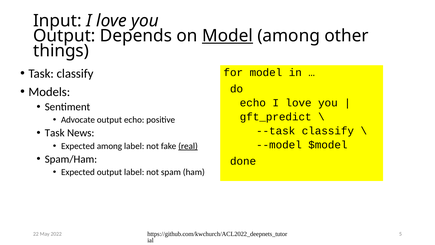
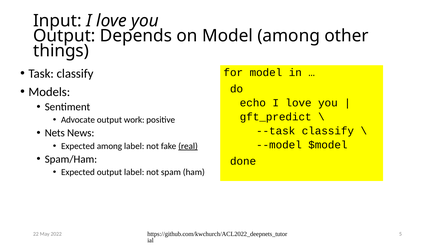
Model at (227, 36) underline: present -> none
output echo: echo -> work
Task at (55, 133): Task -> Nets
